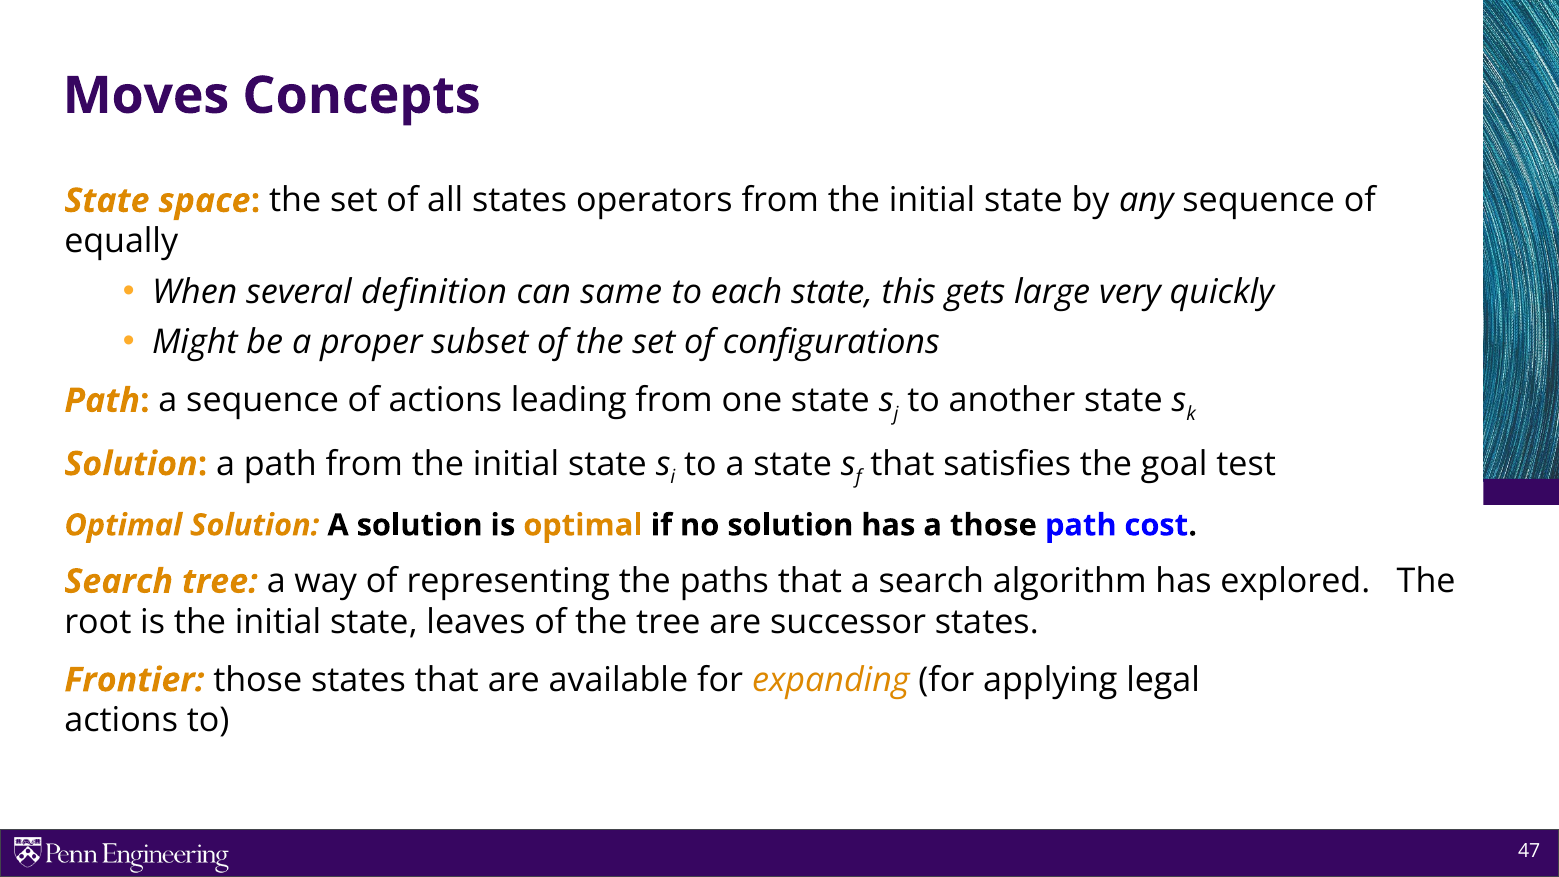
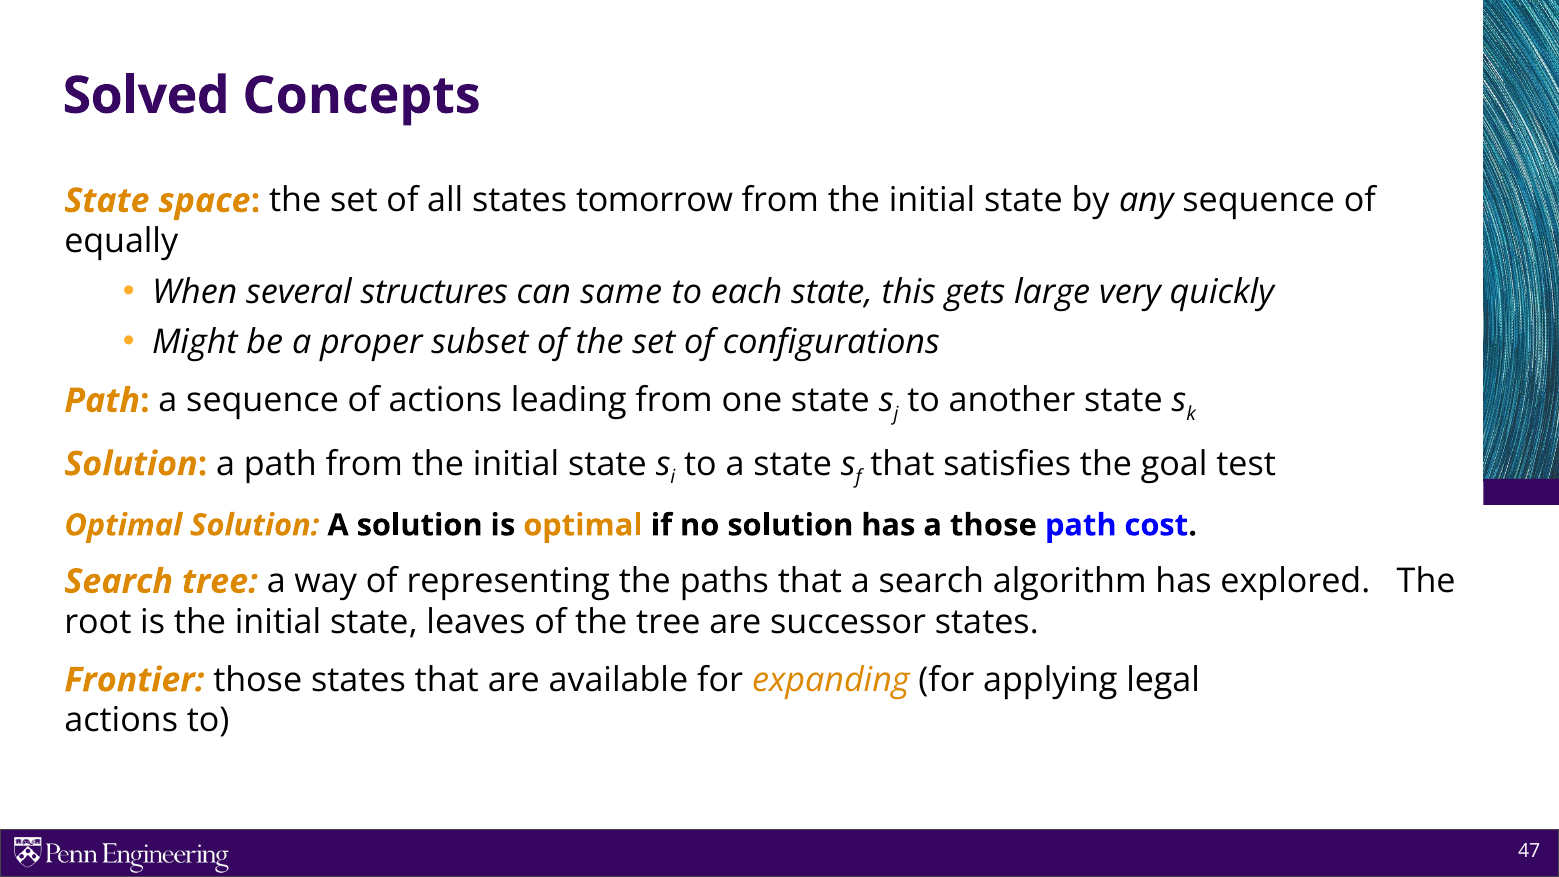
Moves: Moves -> Solved
operators: operators -> tomorrow
definition: definition -> structures
